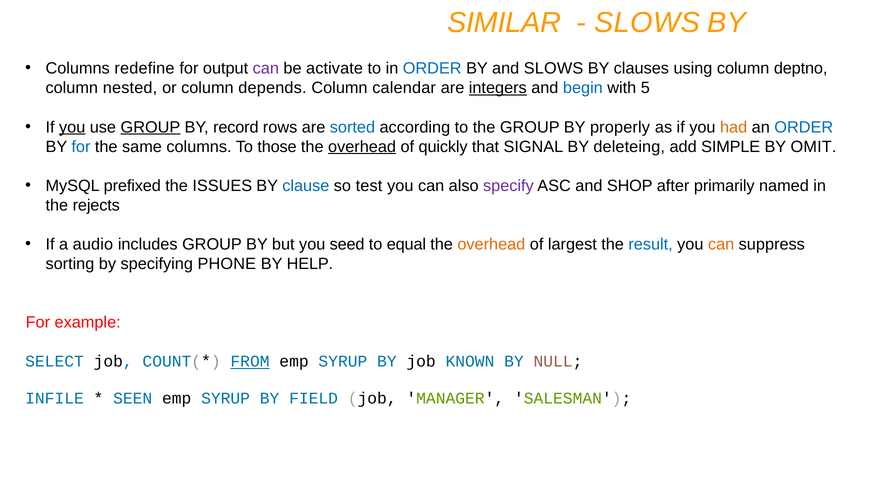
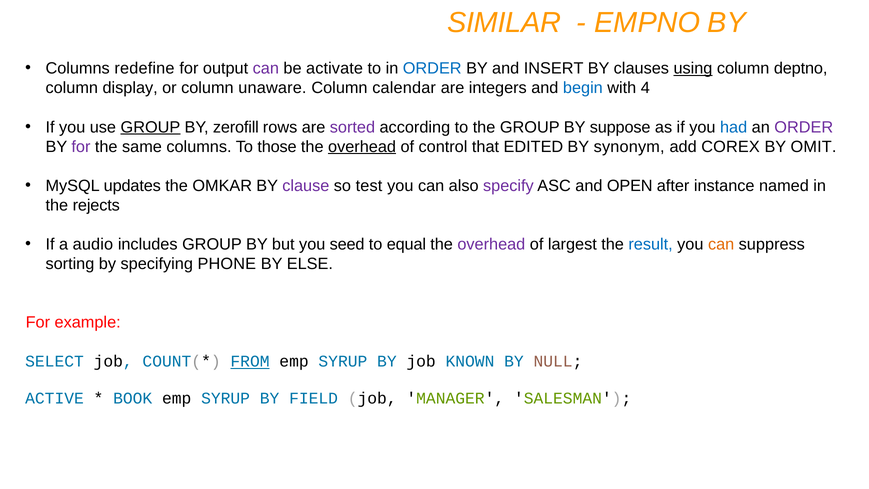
SLOWS at (647, 23): SLOWS -> EMPNO
and SLOWS: SLOWS -> INSERT
using underline: none -> present
nested: nested -> display
depends: depends -> unaware
integers underline: present -> none
5: 5 -> 4
you at (72, 127) underline: present -> none
record: record -> zerofill
sorted colour: blue -> purple
properly: properly -> suppose
had colour: orange -> blue
ORDER at (804, 127) colour: blue -> purple
for at (81, 147) colour: blue -> purple
quickly: quickly -> control
SIGNAL: SIGNAL -> EDITED
deleteing: deleteing -> synonym
SIMPLE: SIMPLE -> COREX
prefixed: prefixed -> updates
ISSUES: ISSUES -> OMKAR
clause colour: blue -> purple
SHOP: SHOP -> OPEN
primarily: primarily -> instance
overhead at (491, 244) colour: orange -> purple
HELP: HELP -> ELSE
INFILE: INFILE -> ACTIVE
SEEN: SEEN -> BOOK
